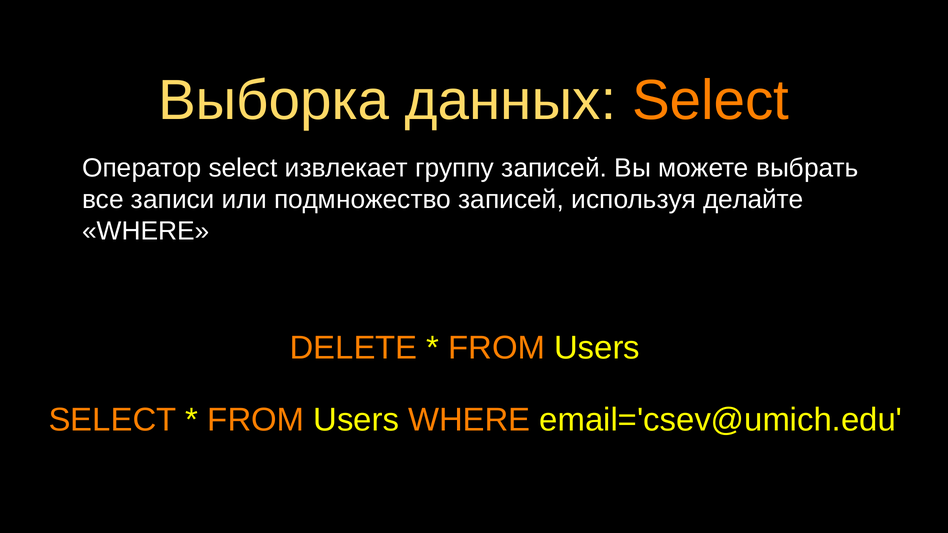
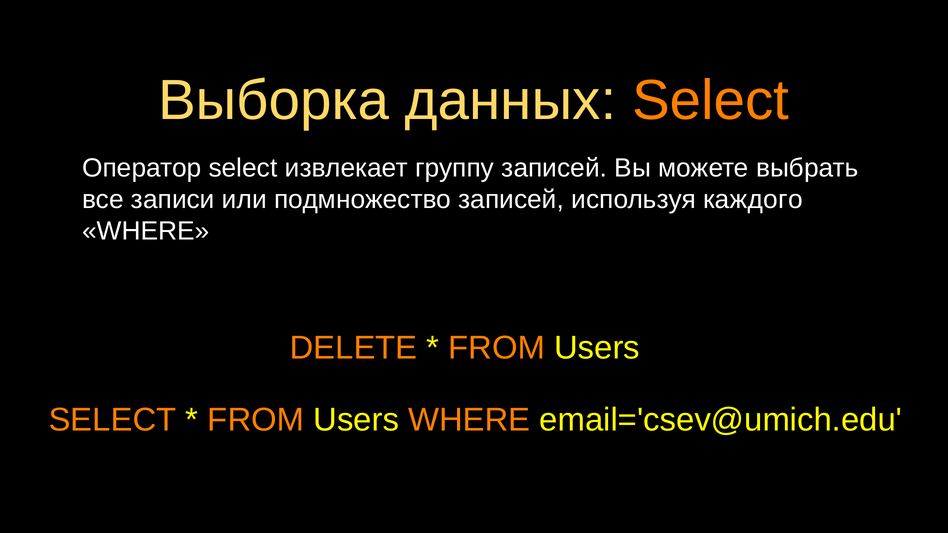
делайте: делайте -> каждого
